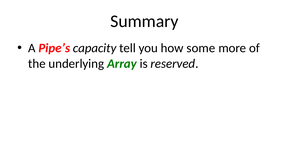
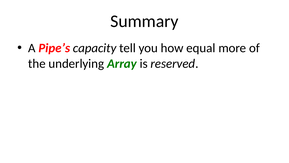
some: some -> equal
